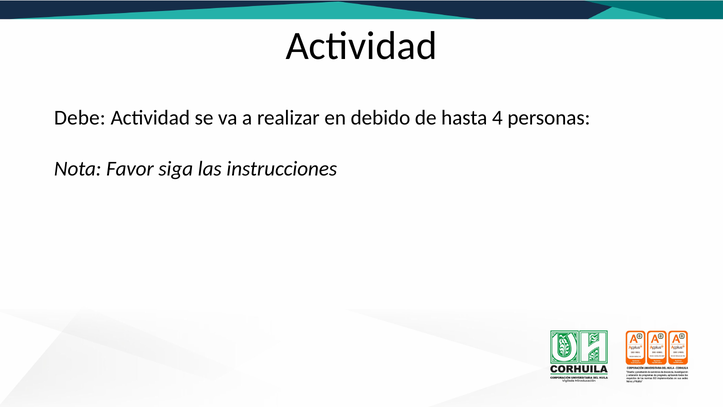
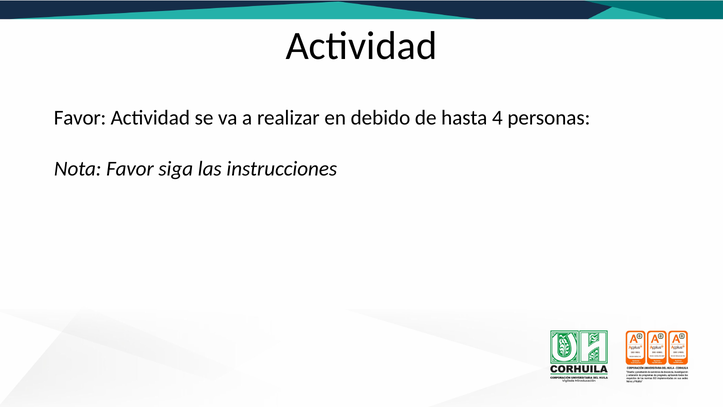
Debe at (80, 118): Debe -> Favor
